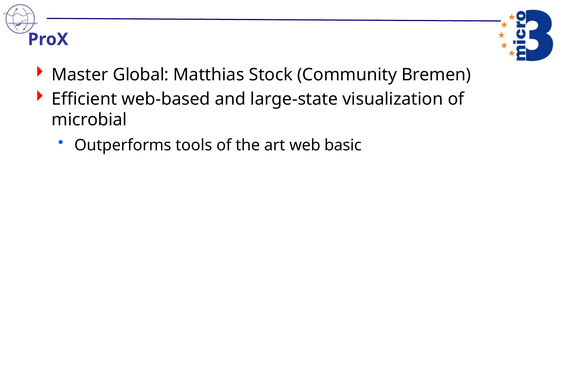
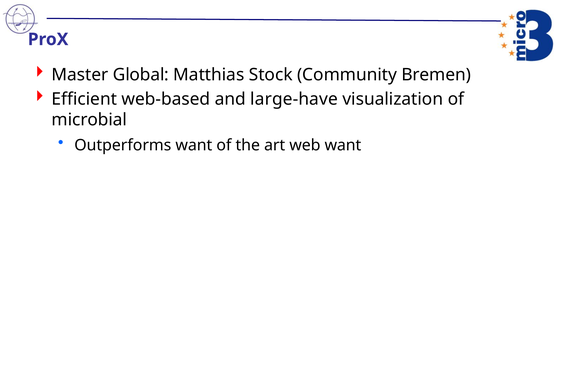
large-state: large-state -> large-have
Outperforms tools: tools -> want
web basic: basic -> want
